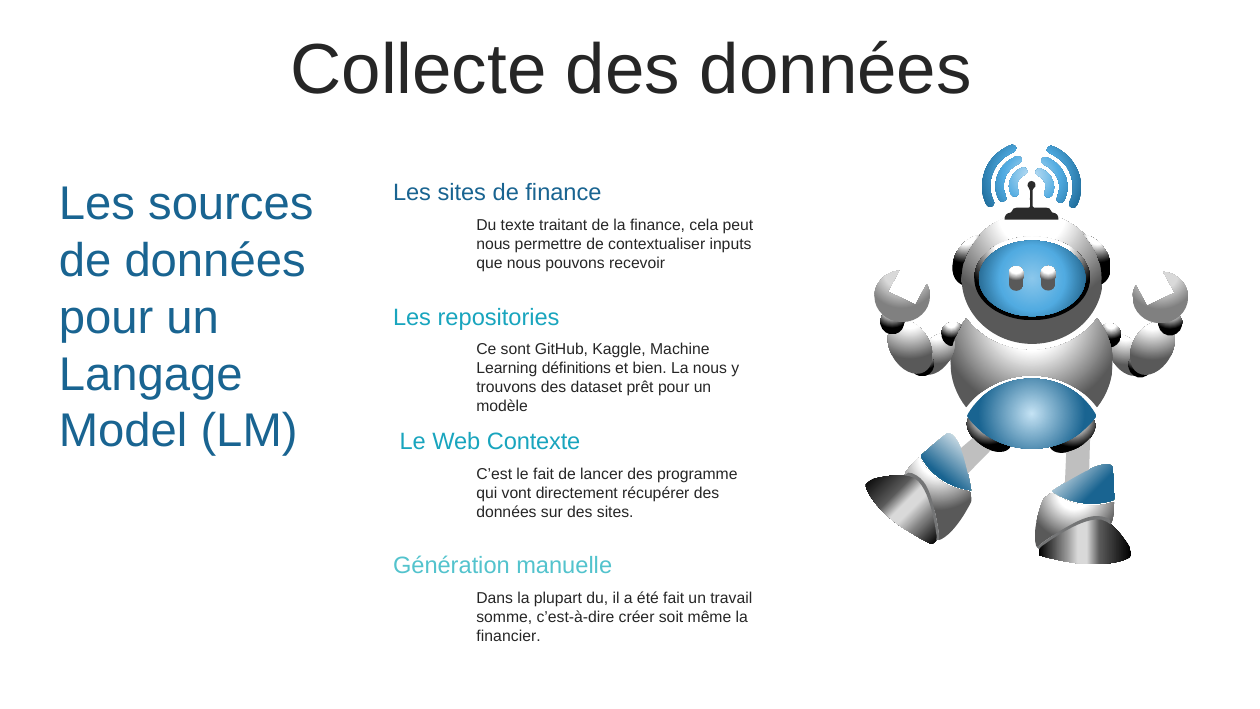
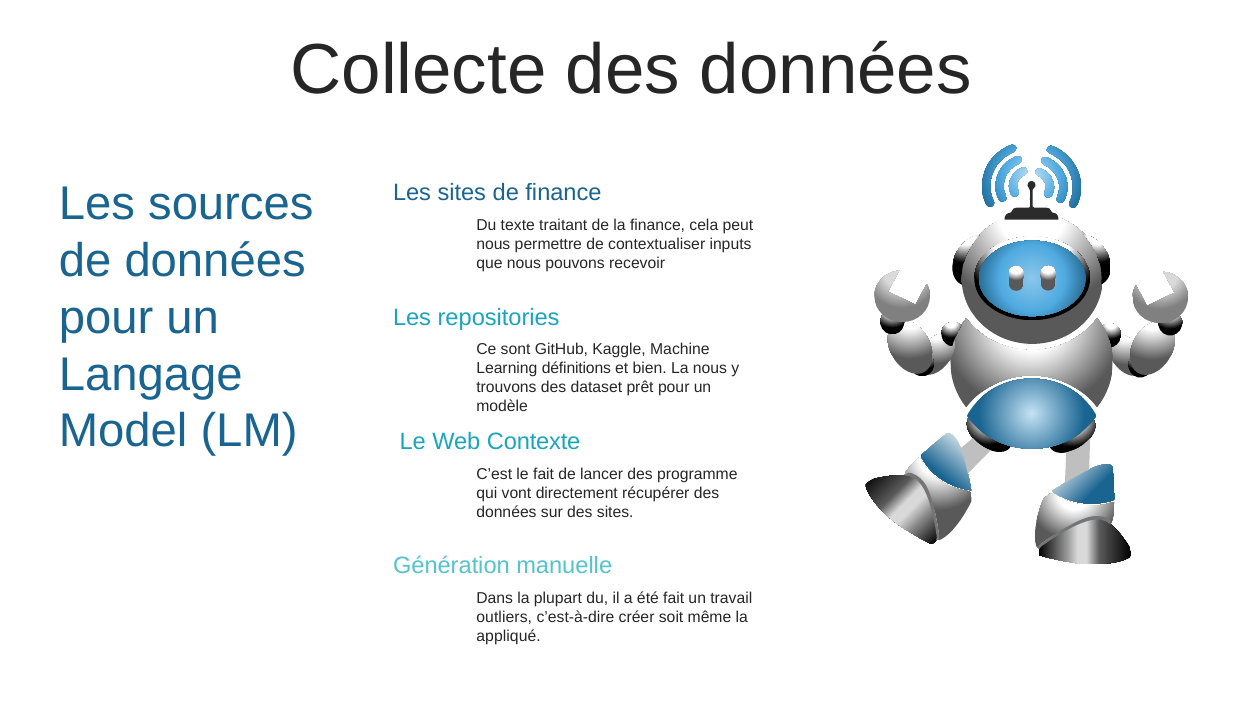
somme: somme -> outliers
financier: financier -> appliqué
